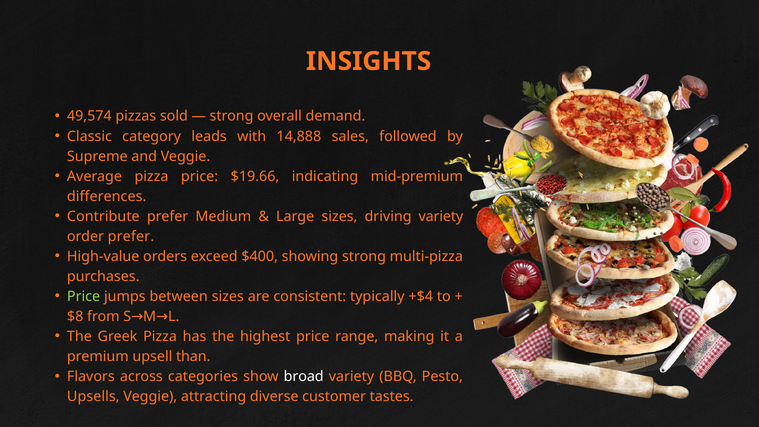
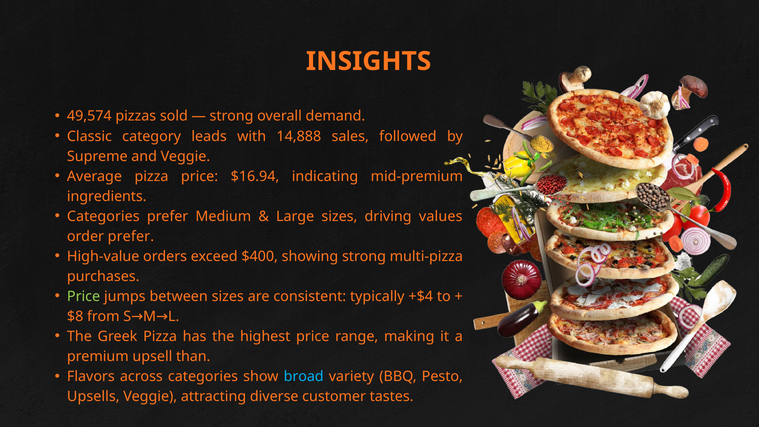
$19.66: $19.66 -> $16.94
differences: differences -> ingredients
Contribute at (103, 216): Contribute -> Categories
driving variety: variety -> values
broad colour: white -> light blue
